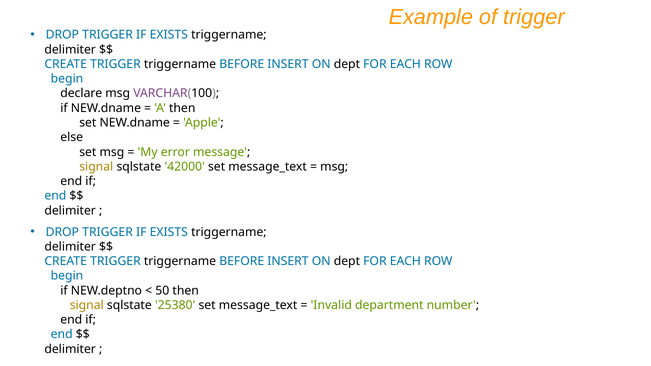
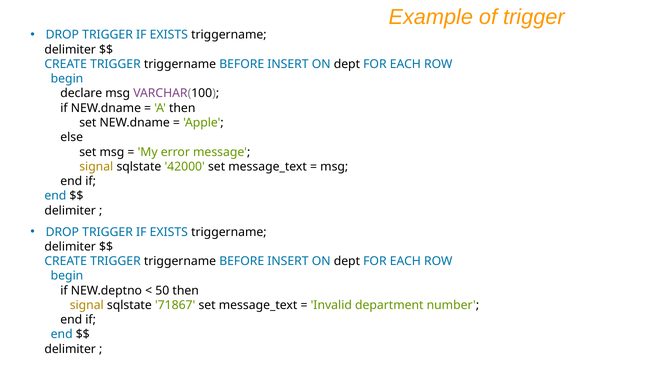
25380: 25380 -> 71867
